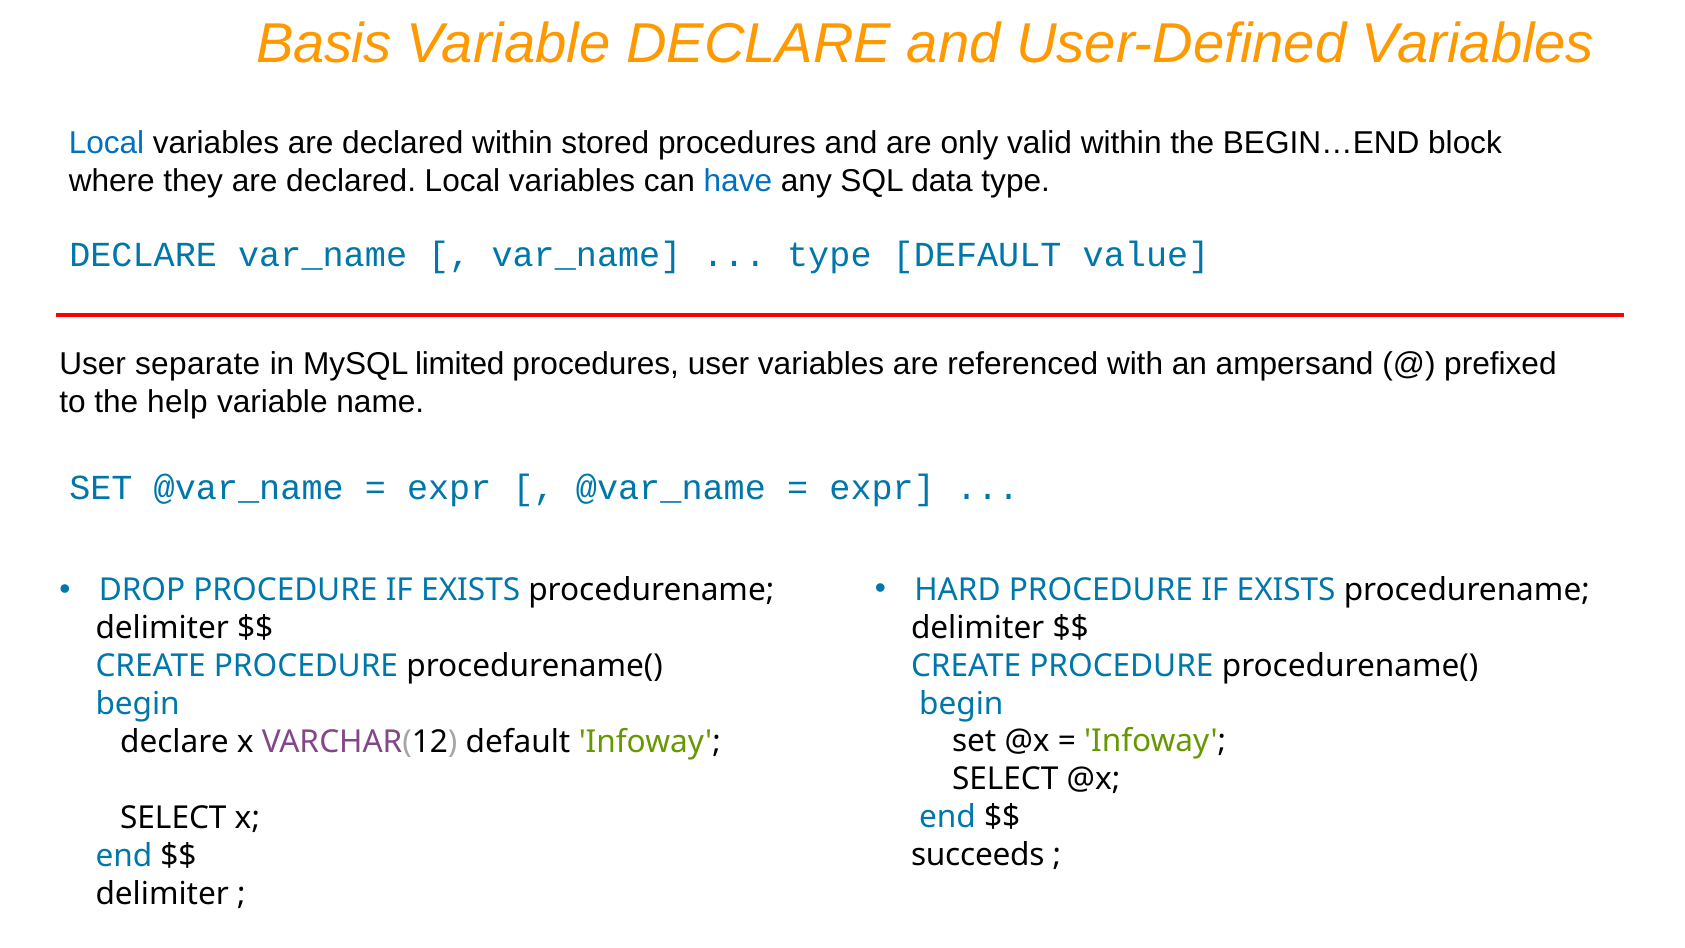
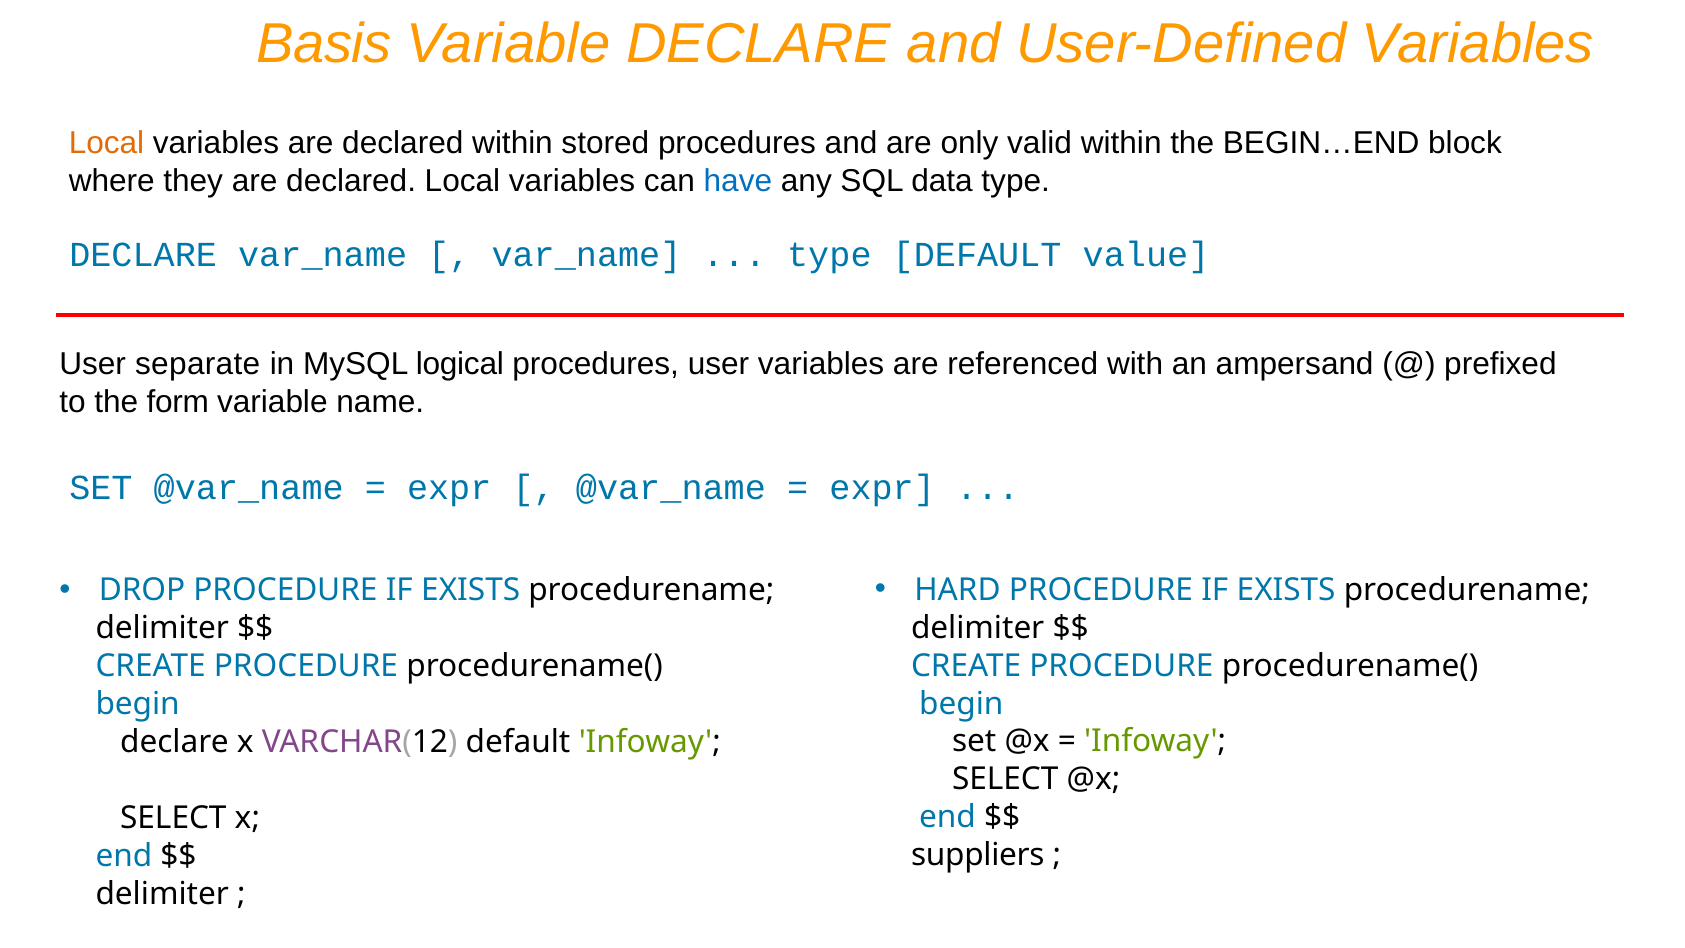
Local at (106, 143) colour: blue -> orange
limited: limited -> logical
help: help -> form
succeeds: succeeds -> suppliers
